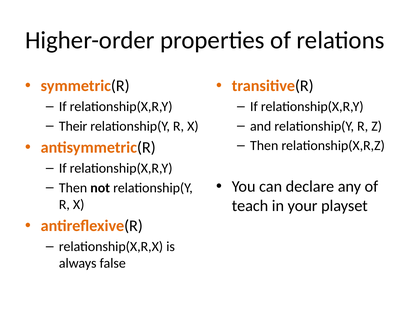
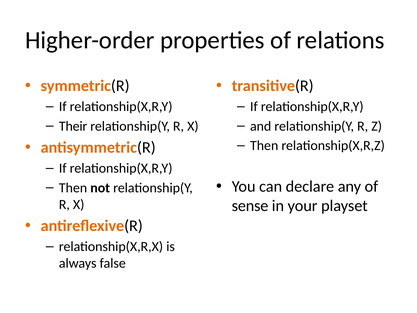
teach: teach -> sense
